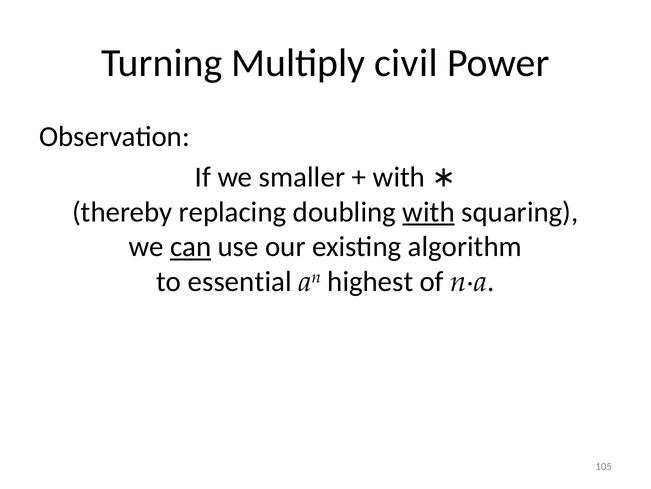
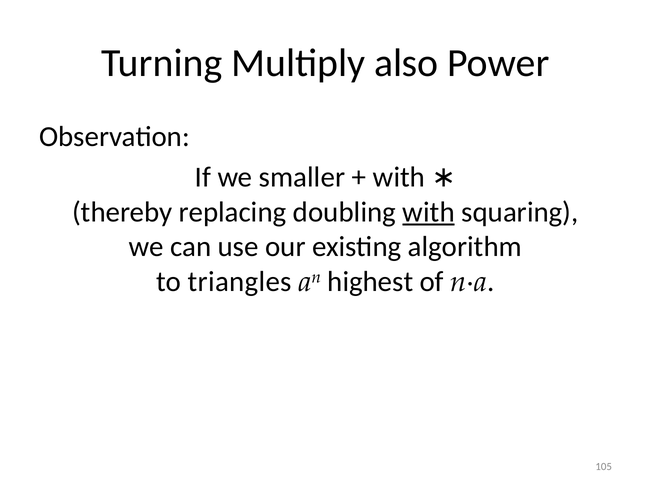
civil: civil -> also
can underline: present -> none
essential: essential -> triangles
